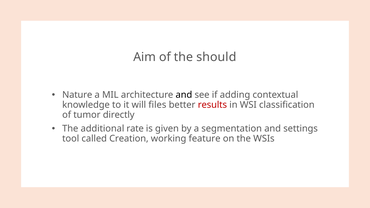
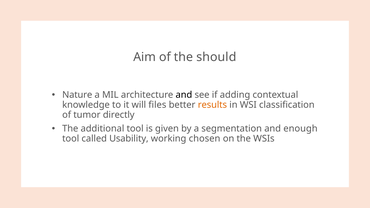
results colour: red -> orange
additional rate: rate -> tool
settings: settings -> enough
Creation: Creation -> Usability
feature: feature -> chosen
